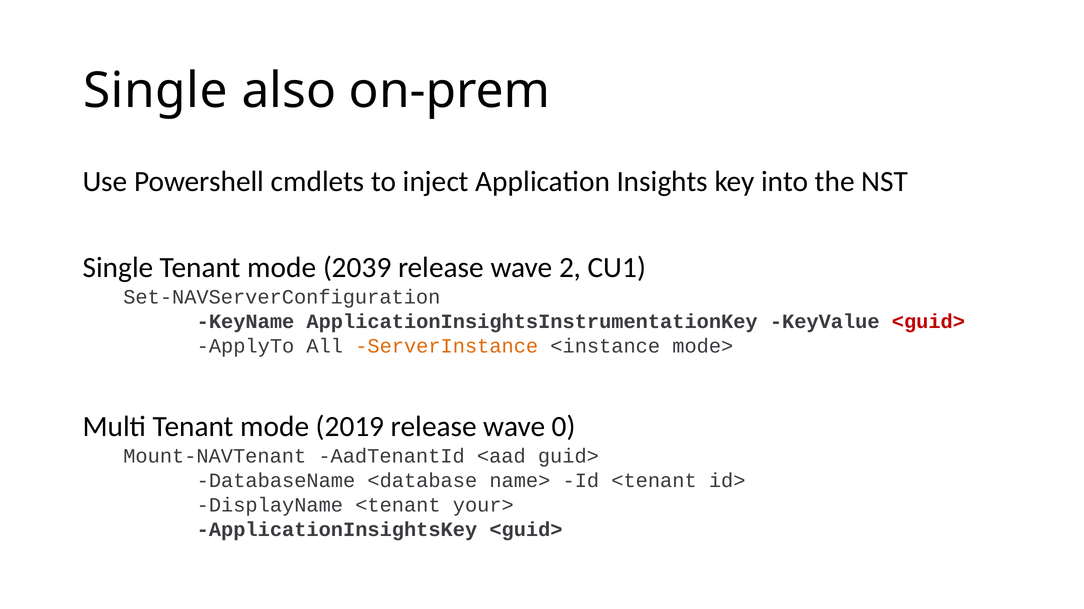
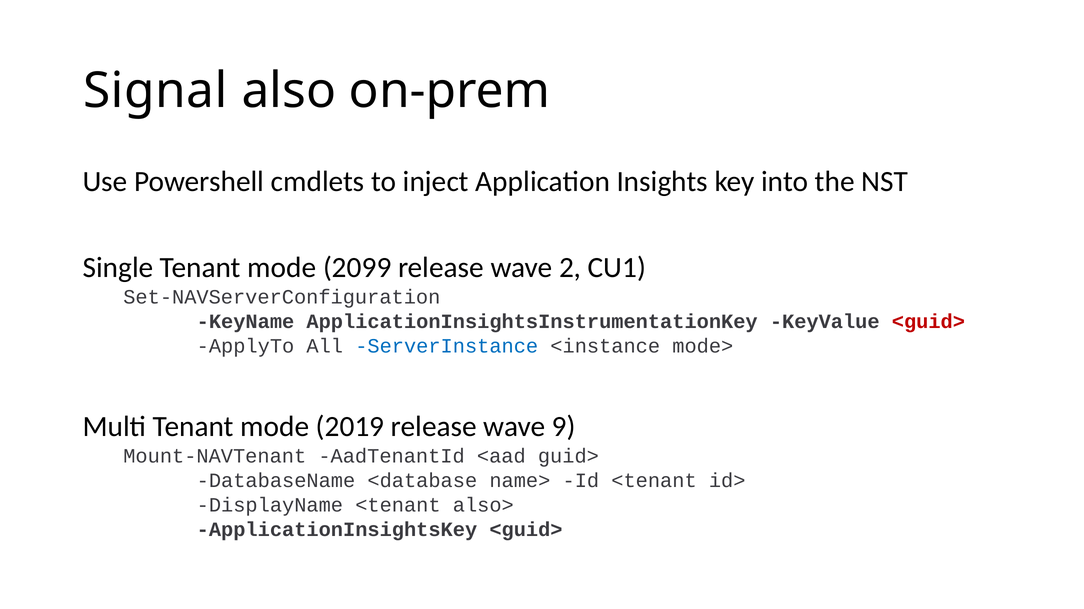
Single at (155, 91): Single -> Signal
2039: 2039 -> 2099
ServerInstance colour: orange -> blue
0: 0 -> 9
your>: your> -> also>
